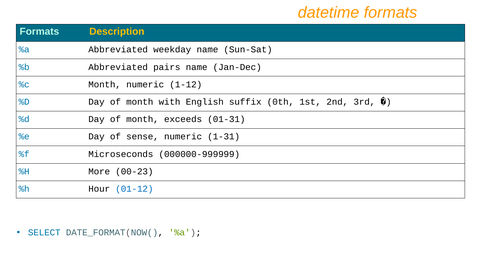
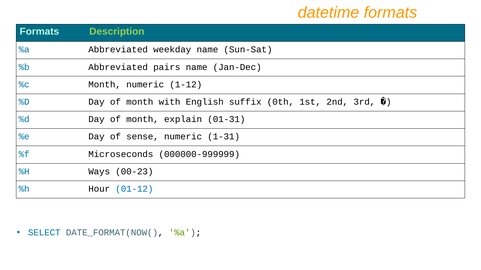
Description colour: yellow -> light green
exceeds: exceeds -> explain
More: More -> Ways
